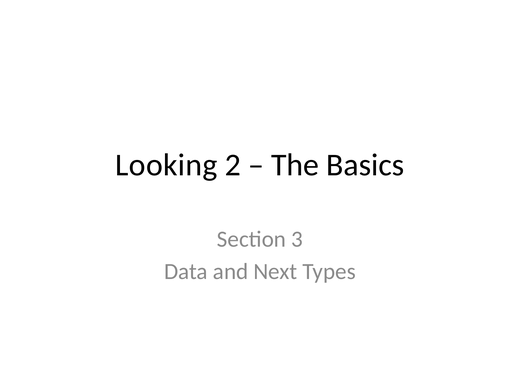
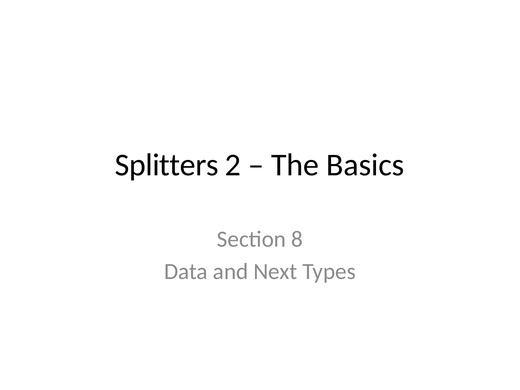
Looking: Looking -> Splitters
3: 3 -> 8
